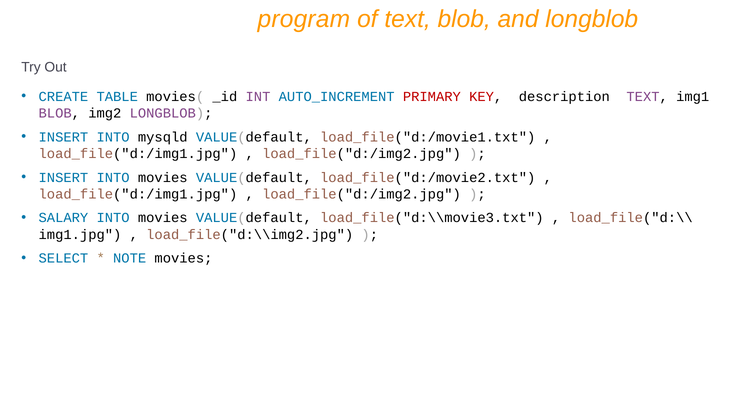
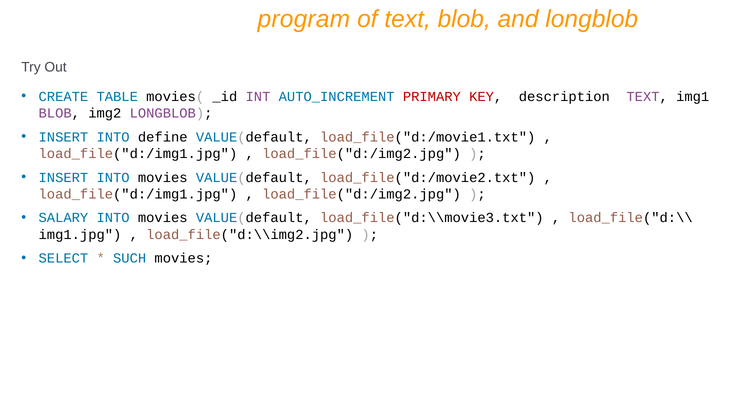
mysqld: mysqld -> define
NOTE: NOTE -> SUCH
